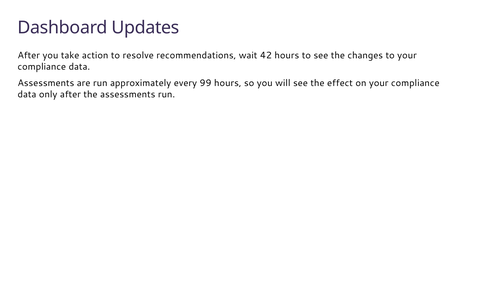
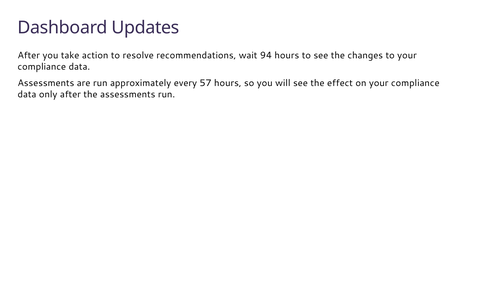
42: 42 -> 94
99: 99 -> 57
